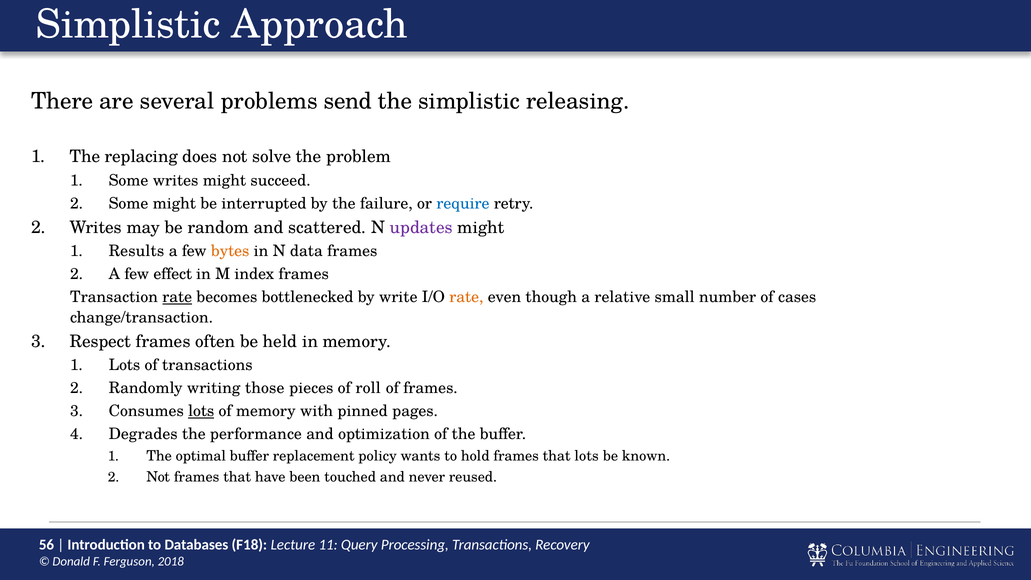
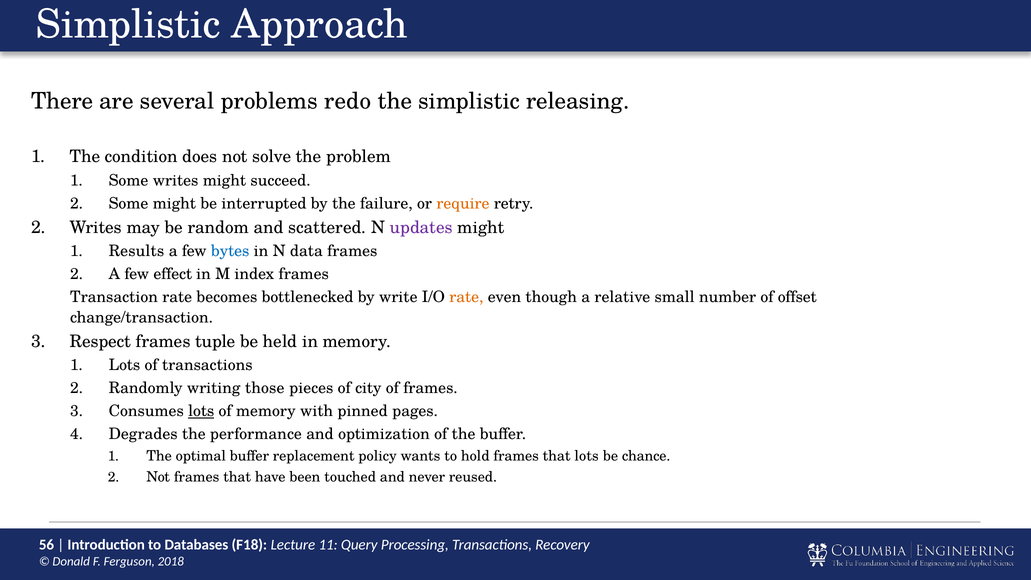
send: send -> redo
replacing: replacing -> condition
require colour: blue -> orange
bytes colour: orange -> blue
rate at (177, 297) underline: present -> none
cases: cases -> offset
often: often -> tuple
roll: roll -> city
known: known -> chance
